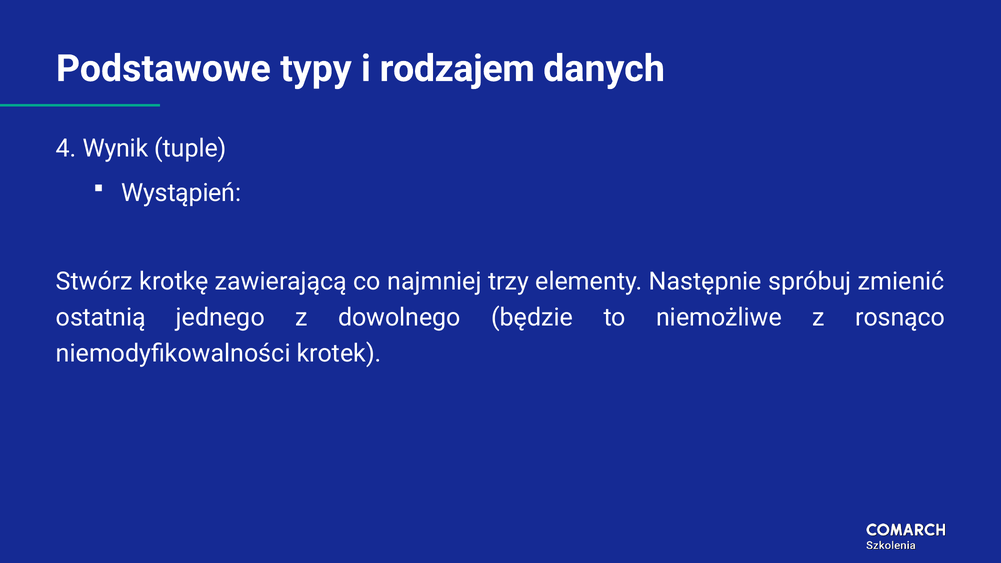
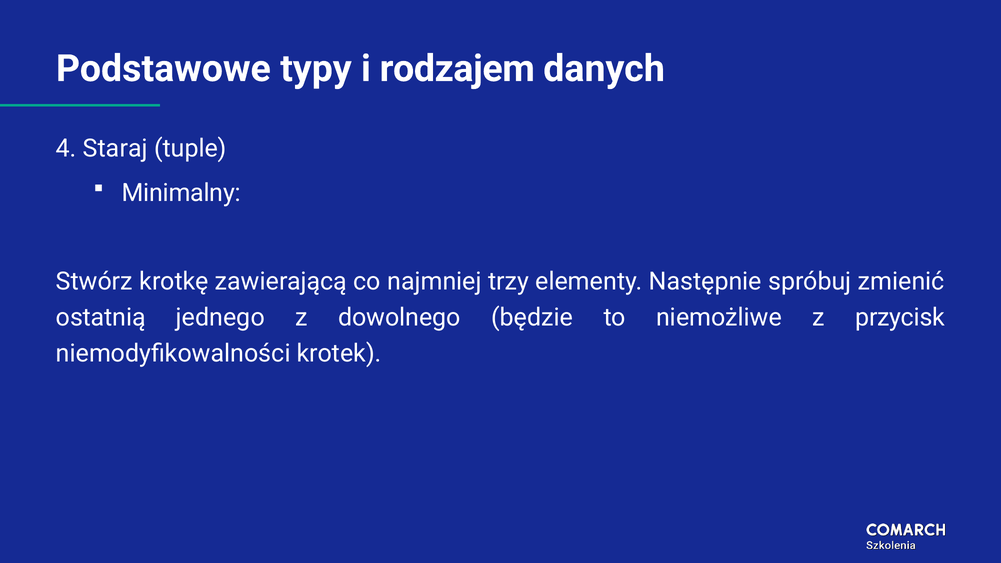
Wynik: Wynik -> Staraj
Wystąpień: Wystąpień -> Minimalny
rosnąco: rosnąco -> przycisk
